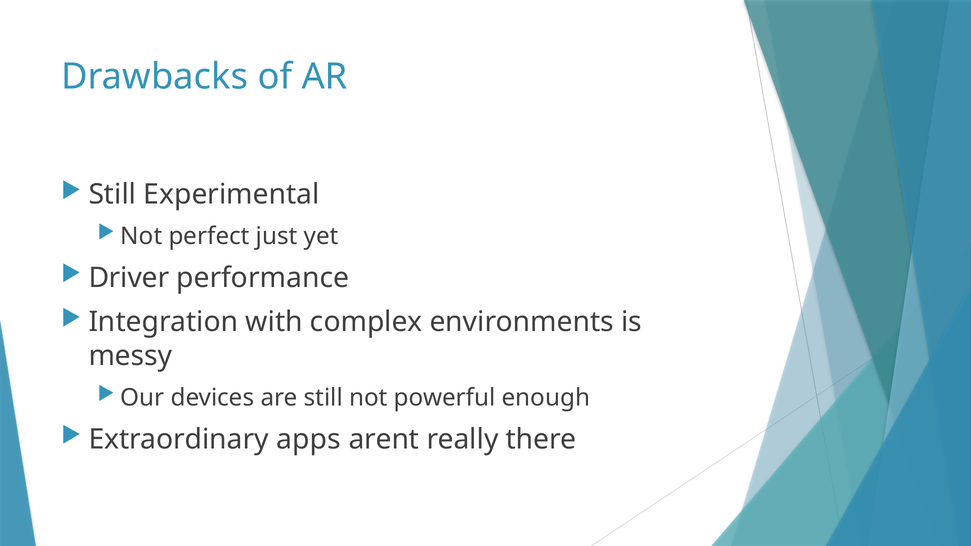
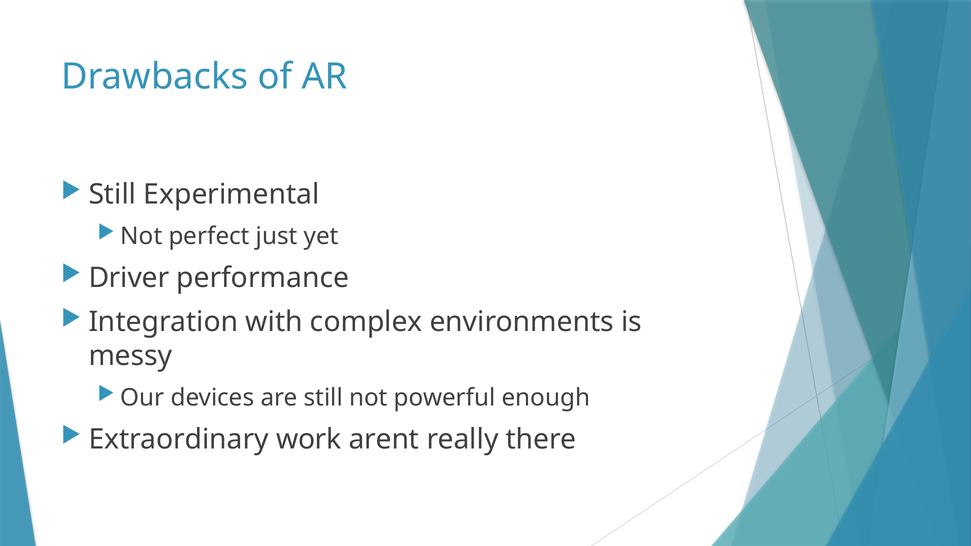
apps: apps -> work
